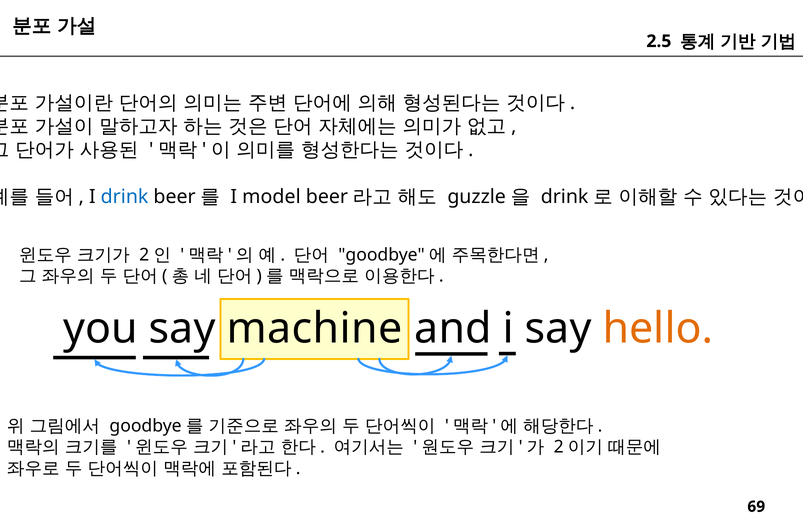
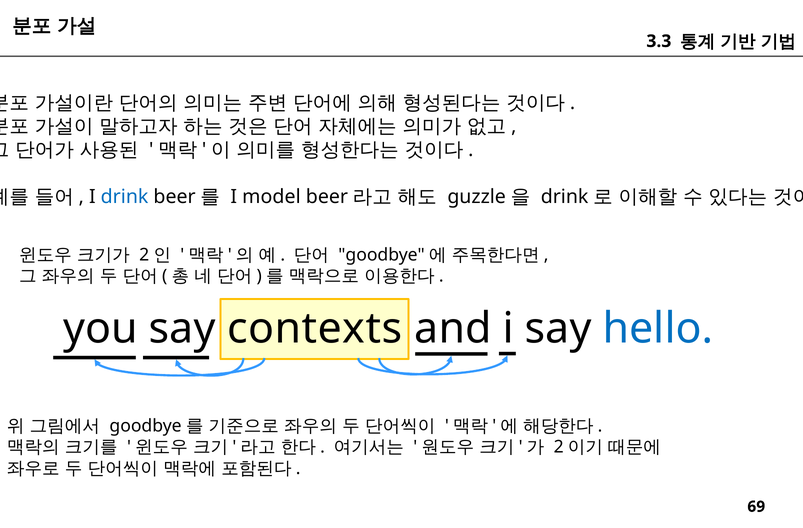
2.5: 2.5 -> 3.3
machine: machine -> contexts
hello colour: orange -> blue
